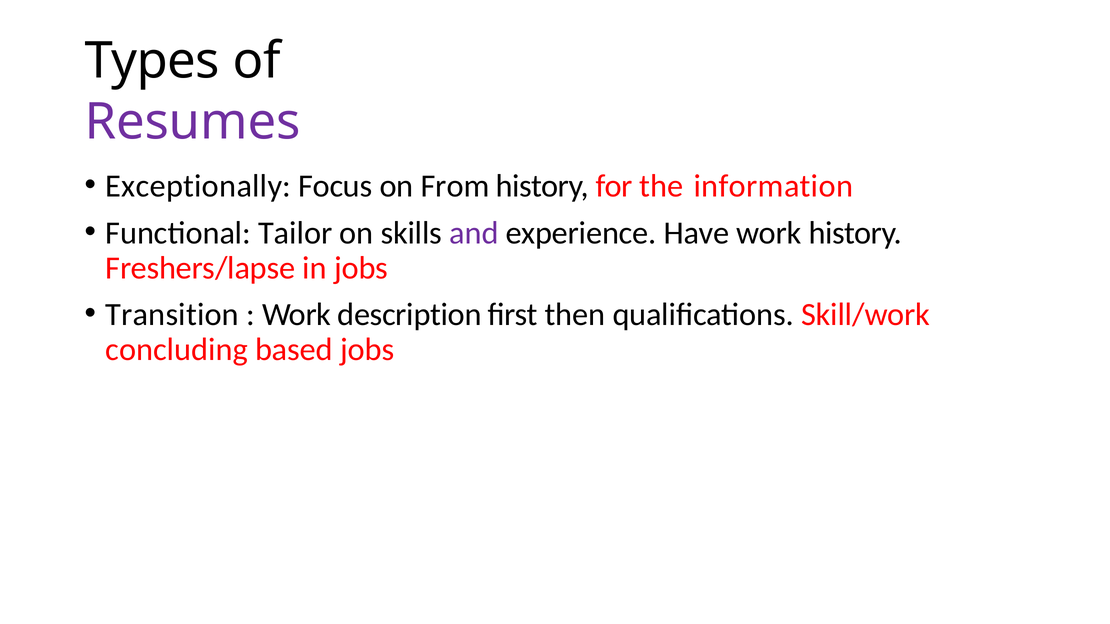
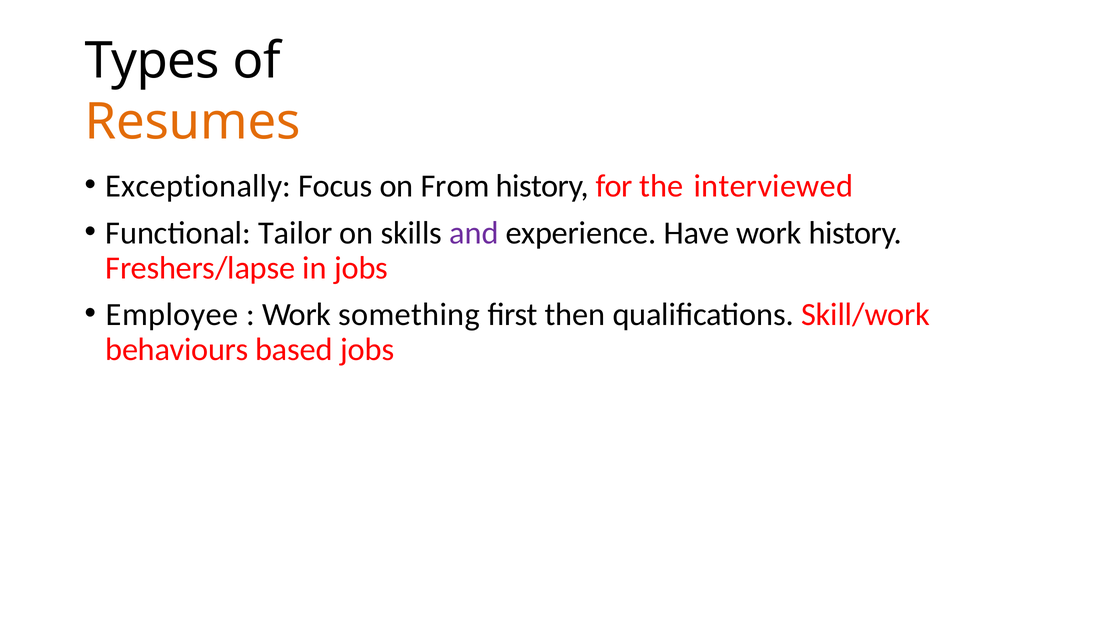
Resumes colour: purple -> orange
information: information -> interviewed
Transition: Transition -> Employee
description: description -> something
concluding: concluding -> behaviours
